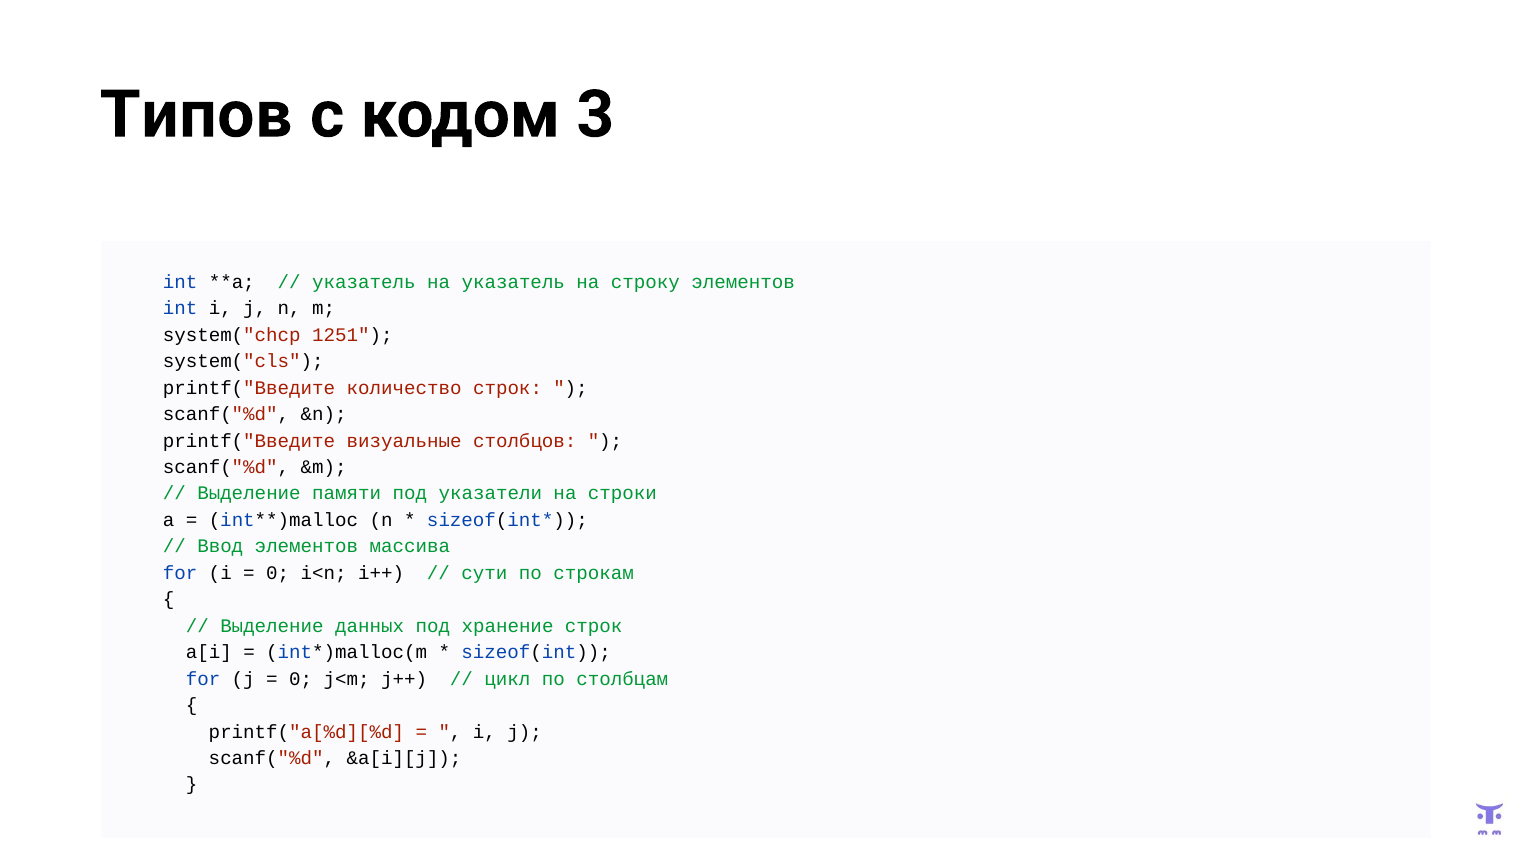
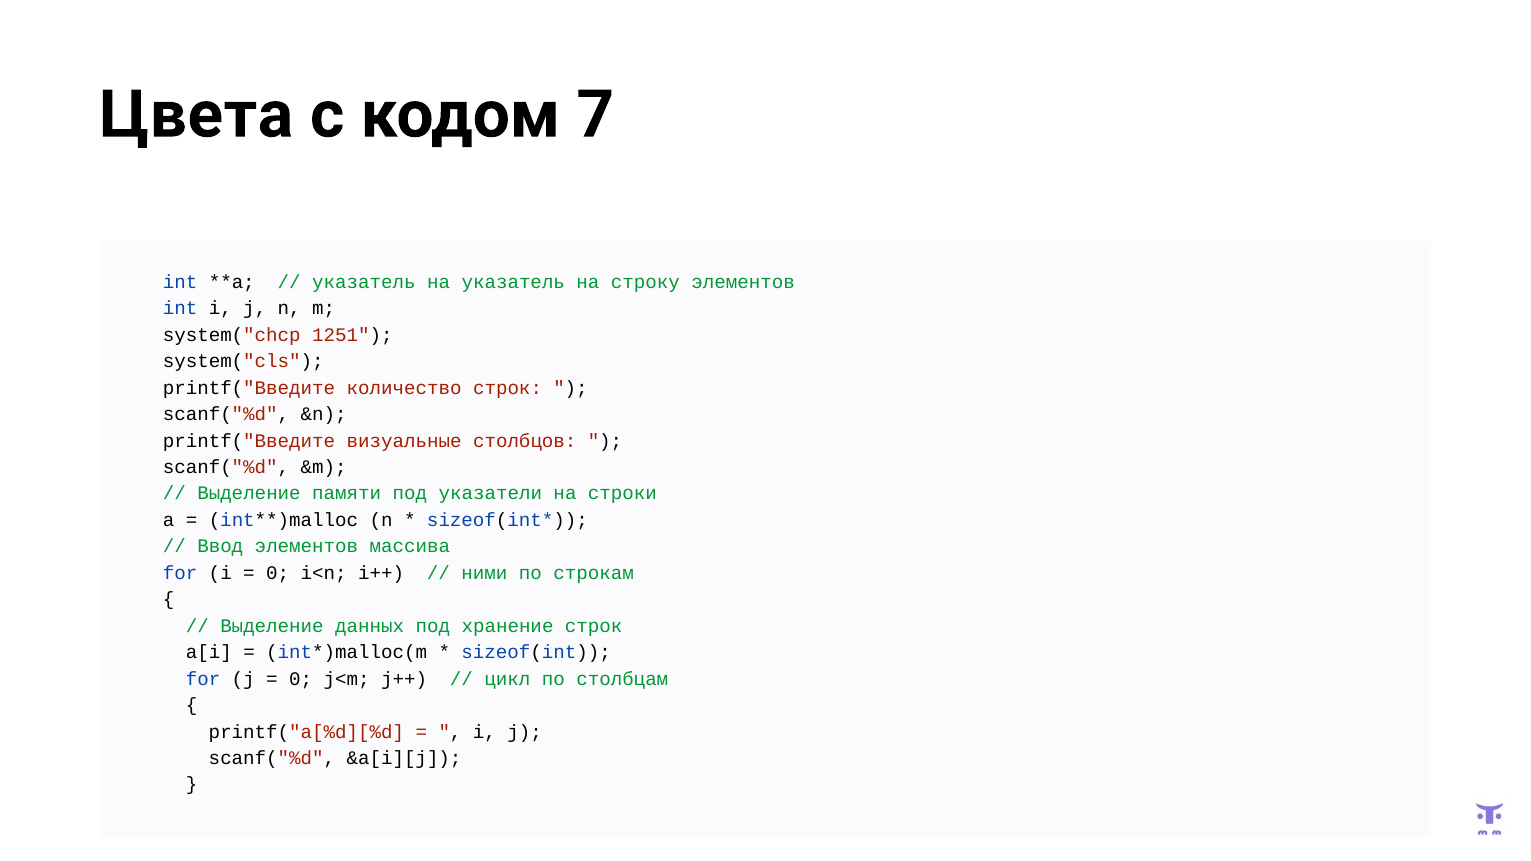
Типов: Типов -> Цвета
3: 3 -> 7
сути: сути -> ними
